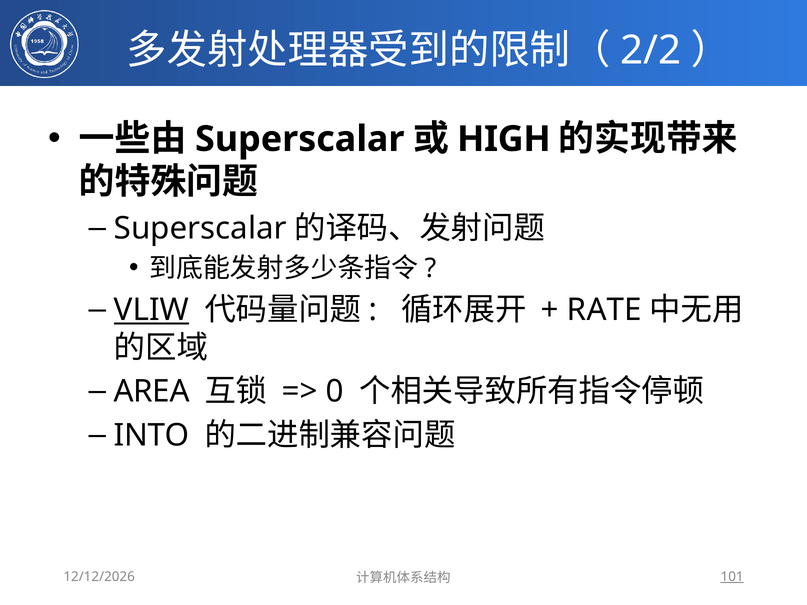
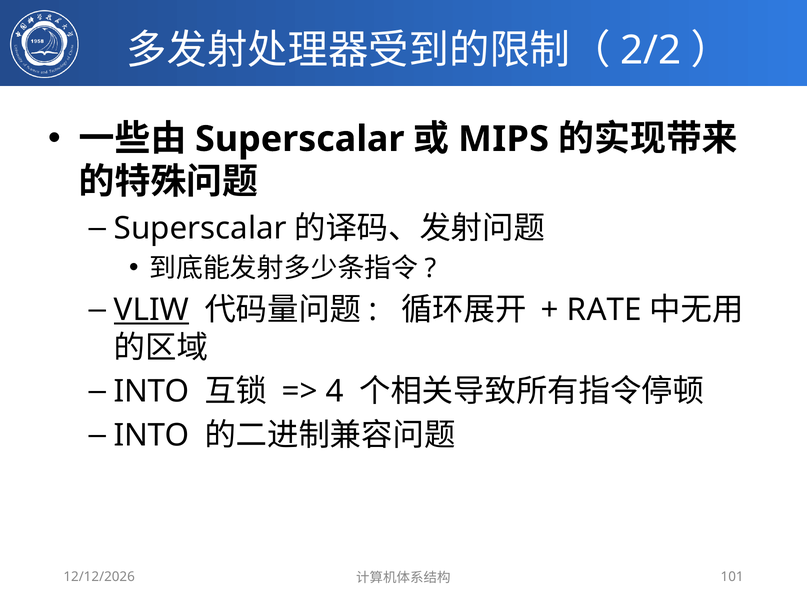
HIGH: HIGH -> MIPS
AREA at (152, 392): AREA -> INTO
0: 0 -> 4
101 underline: present -> none
